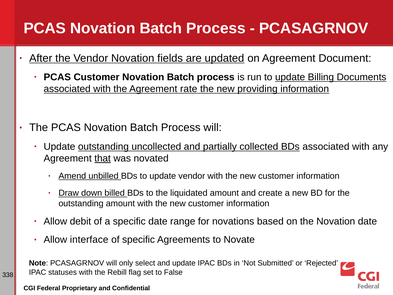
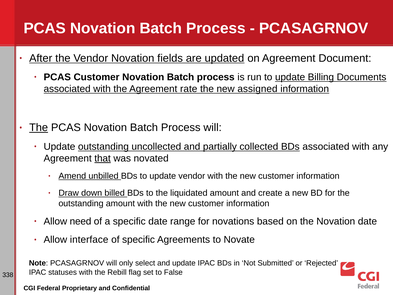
providing: providing -> assigned
The at (39, 128) underline: none -> present
debit: debit -> need
